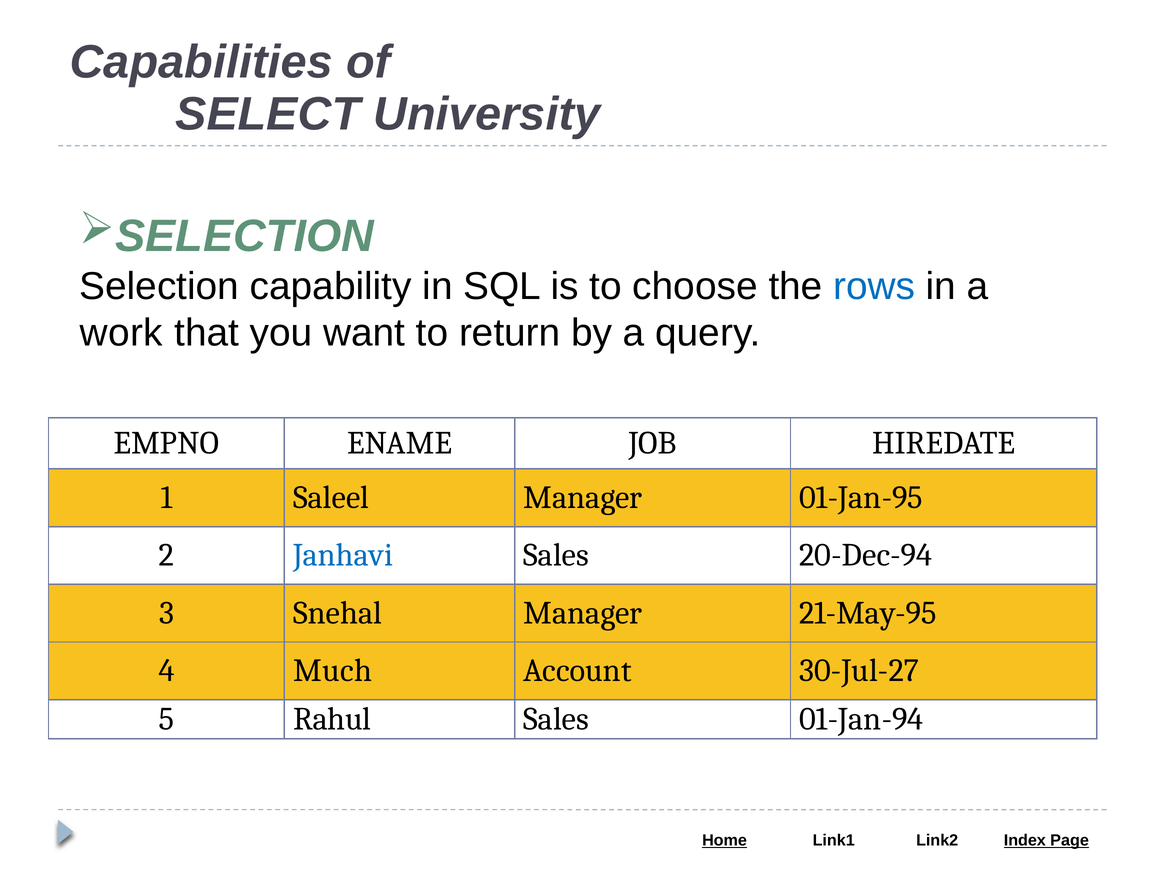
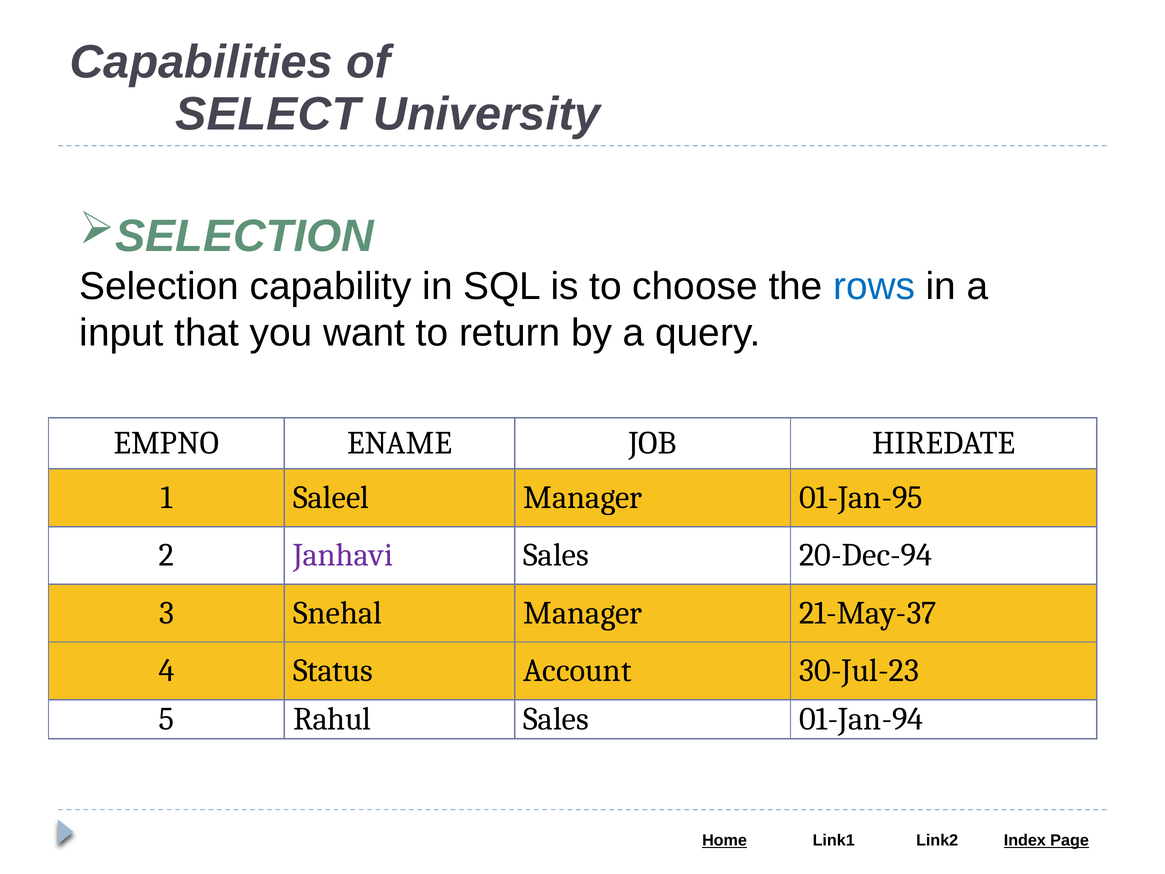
work: work -> input
Janhavi colour: blue -> purple
21-May-95: 21-May-95 -> 21-May-37
Much: Much -> Status
30-Jul-27: 30-Jul-27 -> 30-Jul-23
